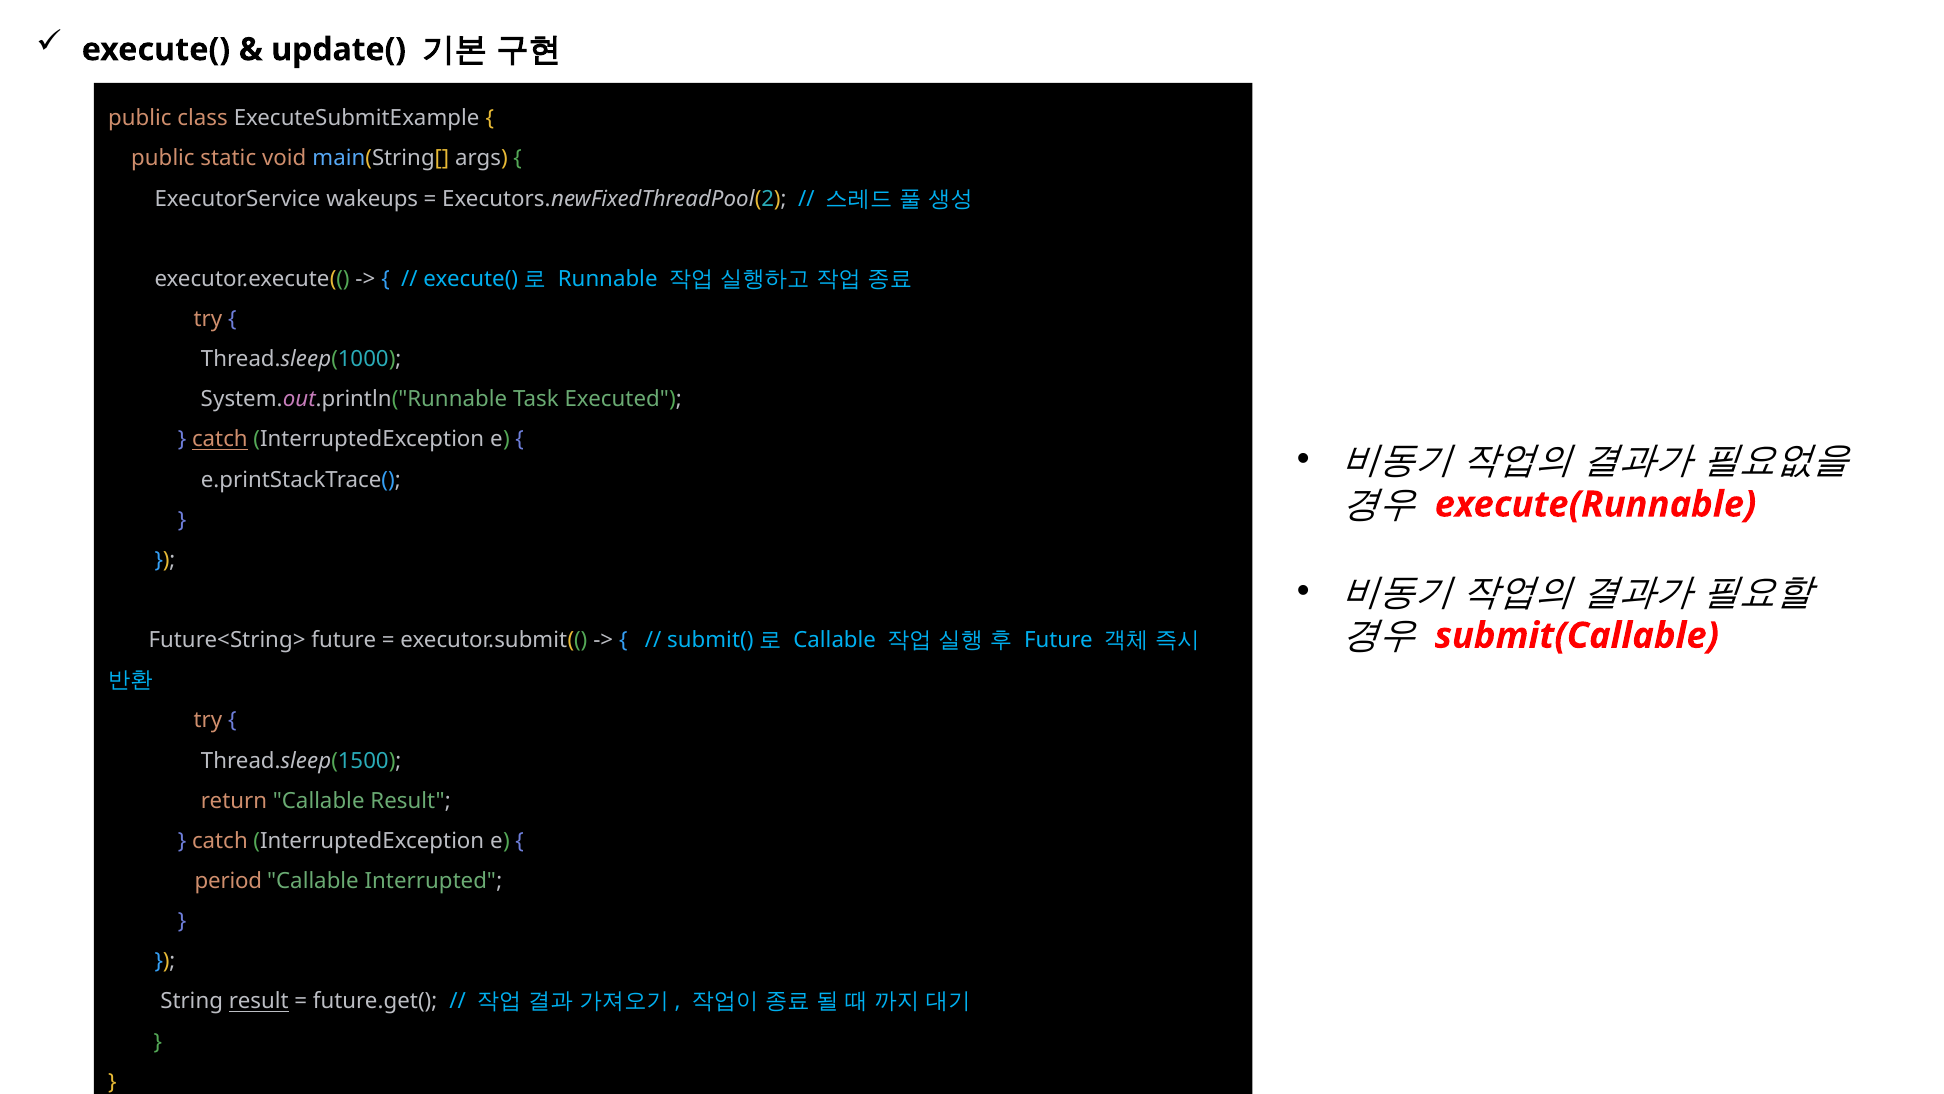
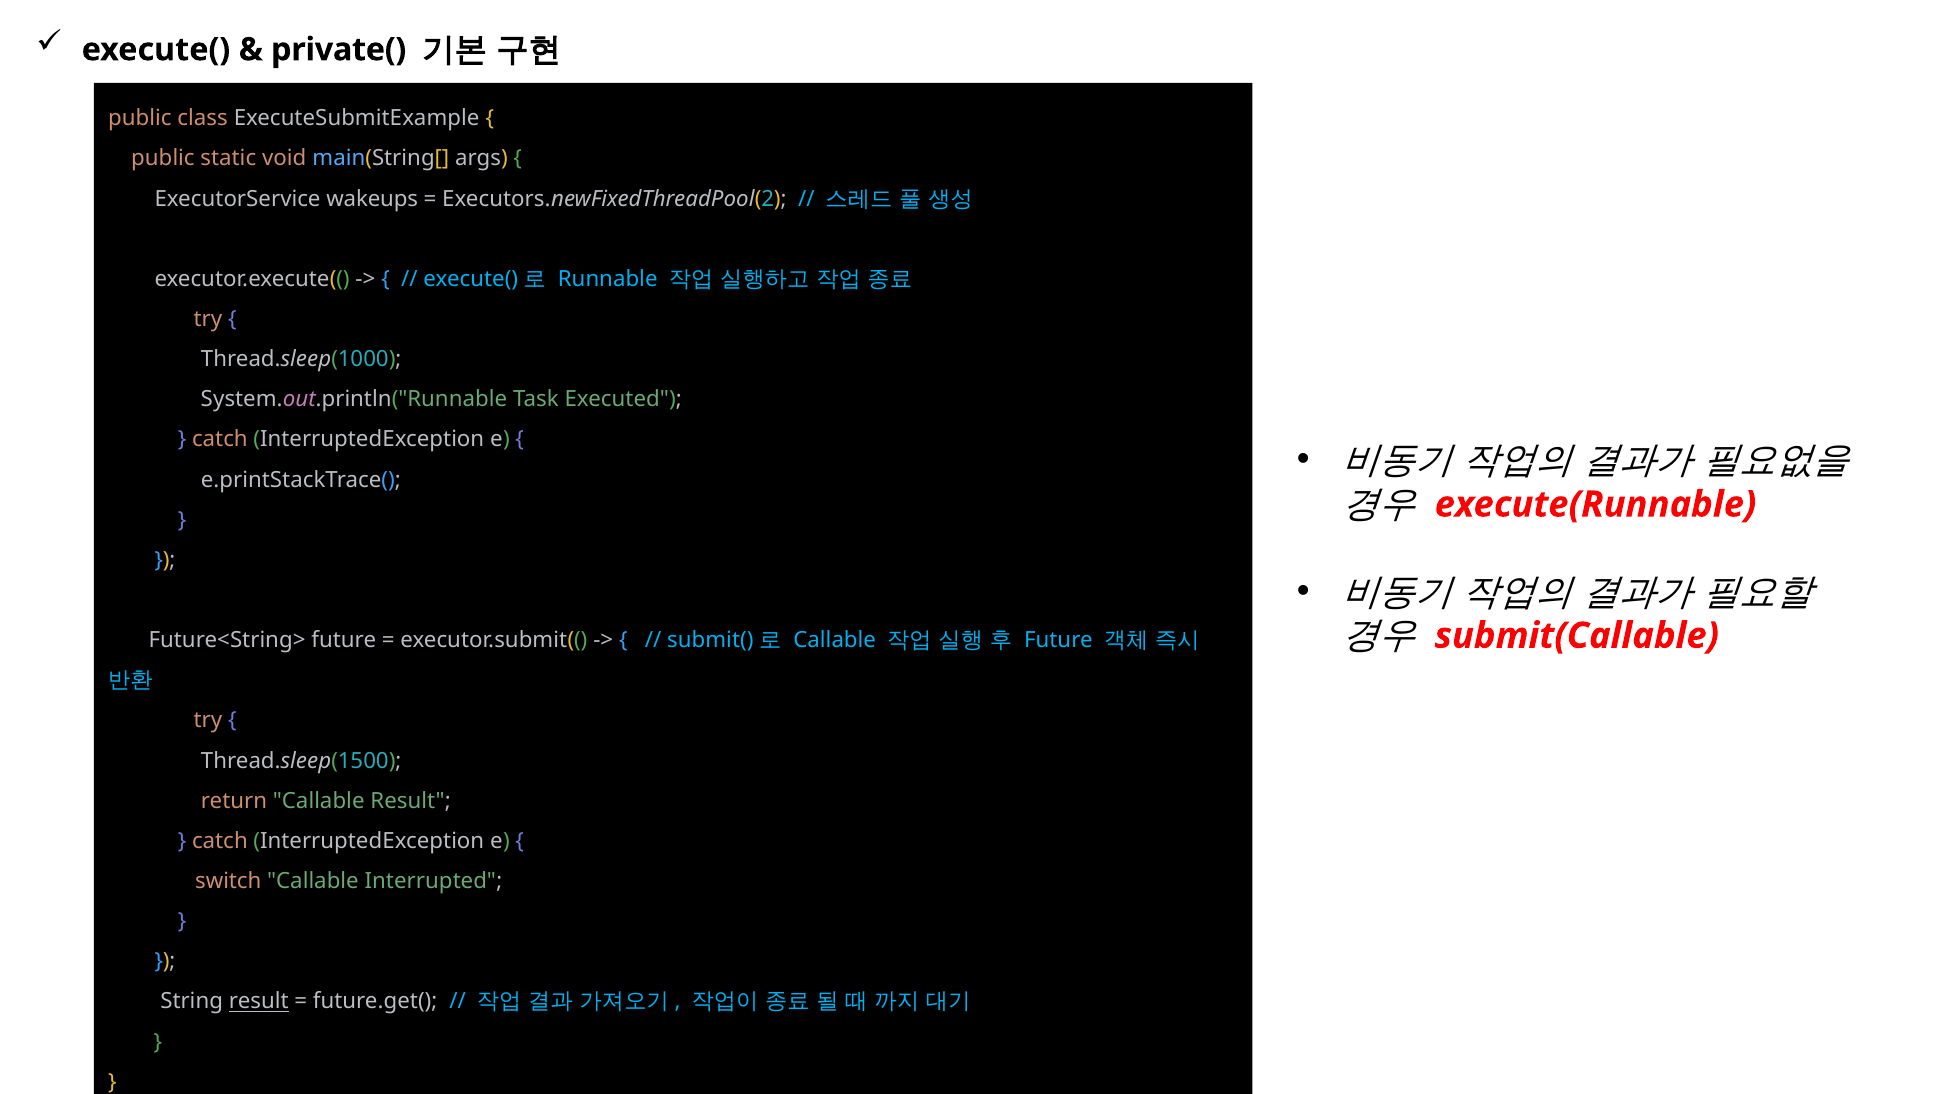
update(: update( -> private(
catch at (220, 439) underline: present -> none
period: period -> switch
